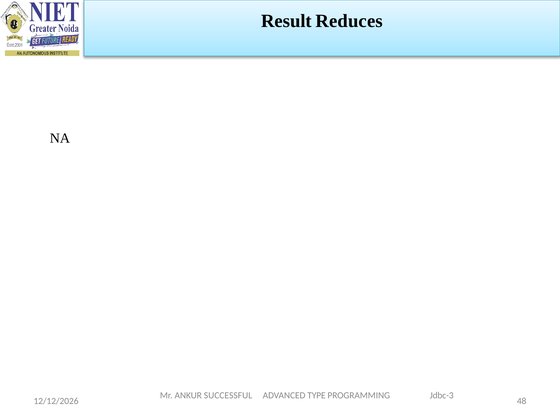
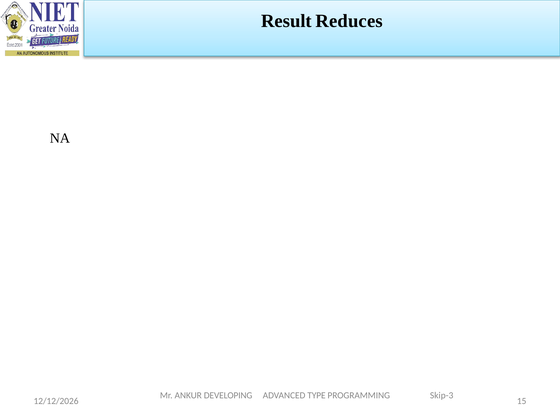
SUCCESSFUL: SUCCESSFUL -> DEVELOPING
Jdbc-3: Jdbc-3 -> Skip-3
48: 48 -> 15
